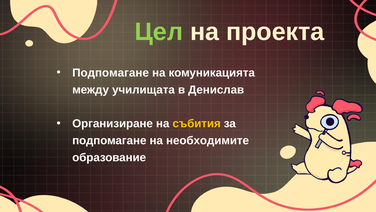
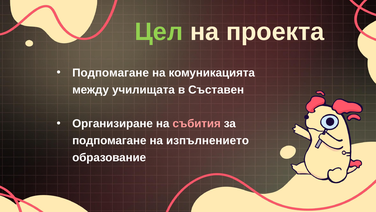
Денислав: Денислав -> Съставен
събития colour: yellow -> pink
необходимите: необходимите -> изпълнението
